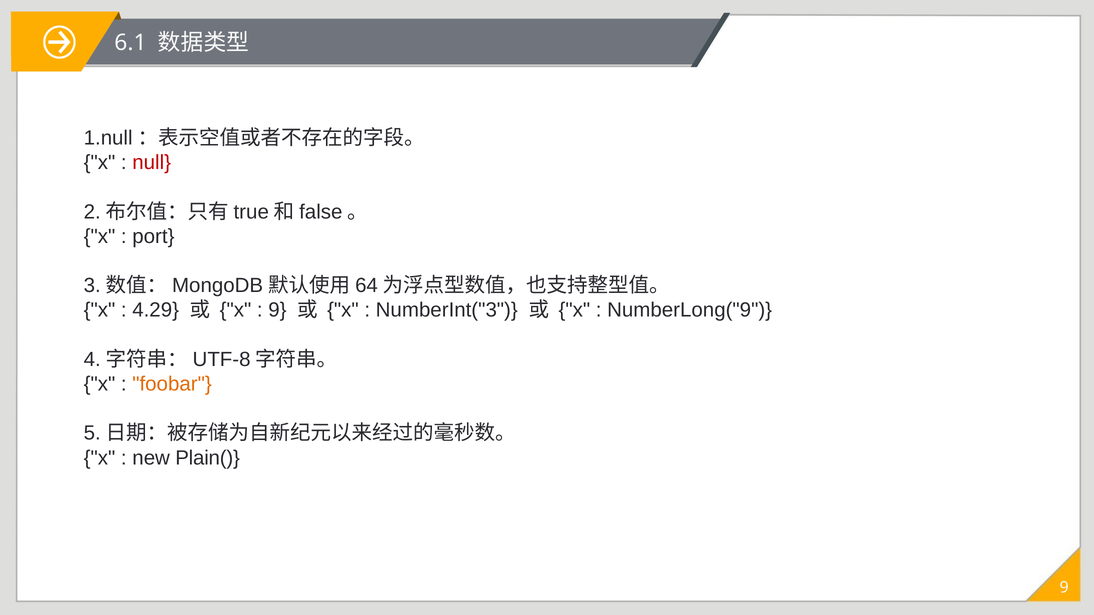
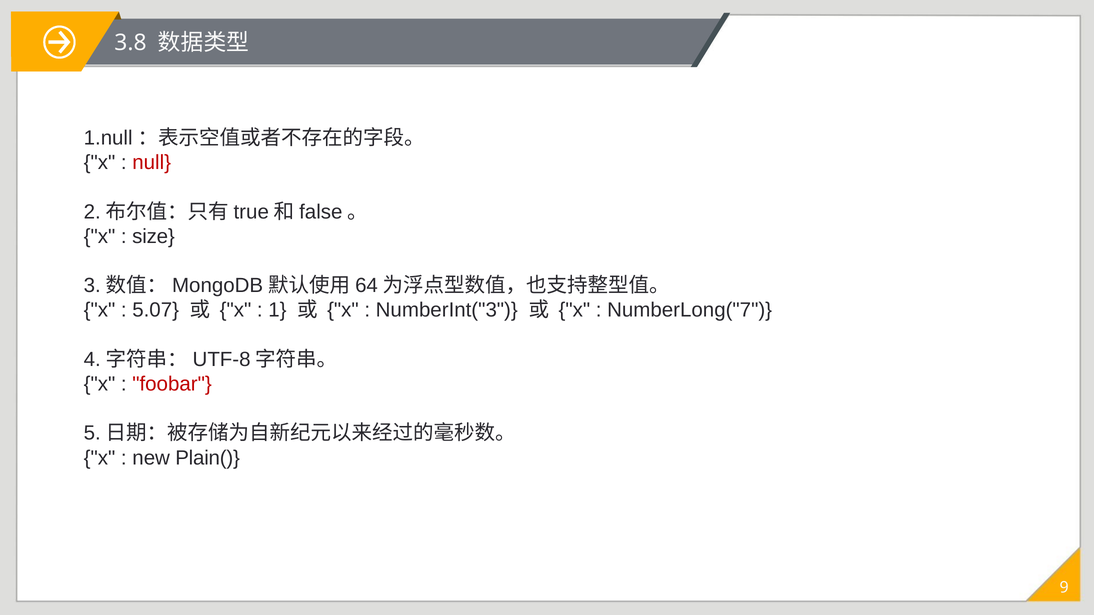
6.1: 6.1 -> 3.8
port: port -> size
4.29: 4.29 -> 5.07
9 at (277, 310): 9 -> 1
NumberLong("9: NumberLong("9 -> NumberLong("7
foobar colour: orange -> red
